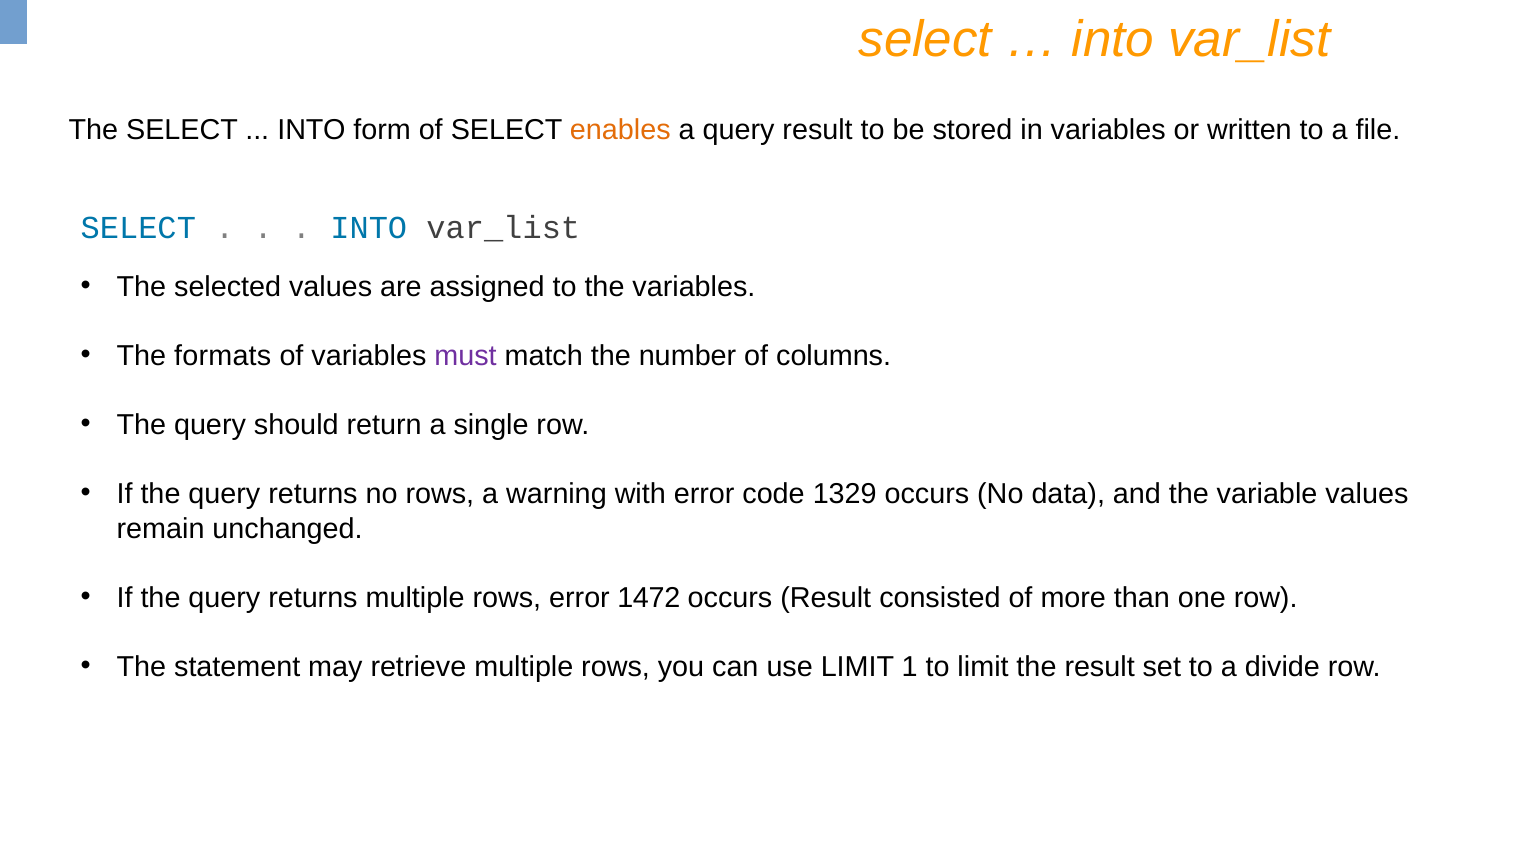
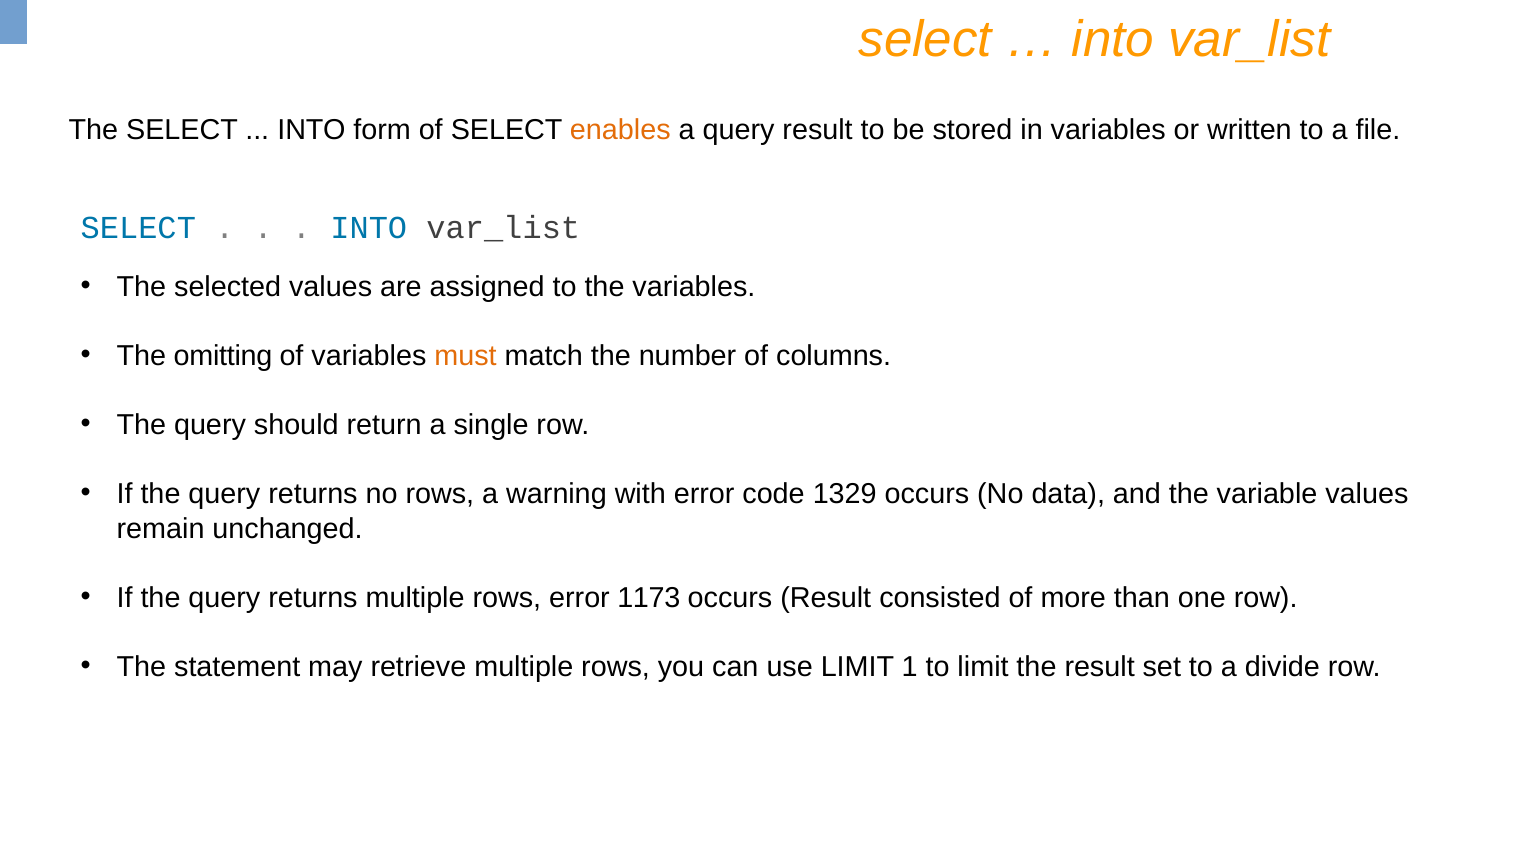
formats: formats -> omitting
must colour: purple -> orange
1472: 1472 -> 1173
